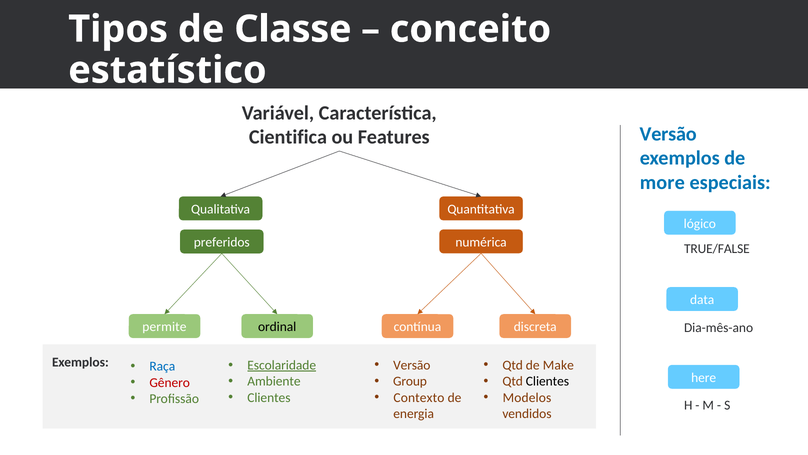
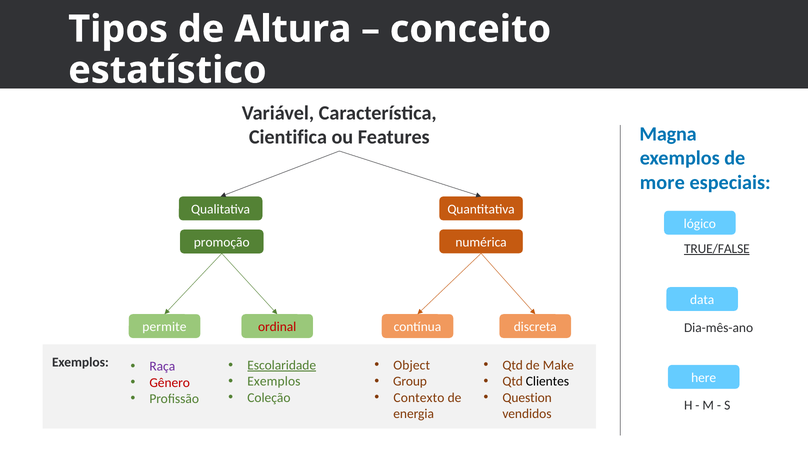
Classe: Classe -> Altura
Features Versão: Versão -> Magna
preferidos: preferidos -> promoção
TRUE/FALSE underline: none -> present
ordinal colour: black -> red
Versão at (412, 365): Versão -> Object
Raça colour: blue -> purple
Ambiente at (274, 381): Ambiente -> Exemplos
Clientes at (269, 397): Clientes -> Coleção
Modelos: Modelos -> Question
